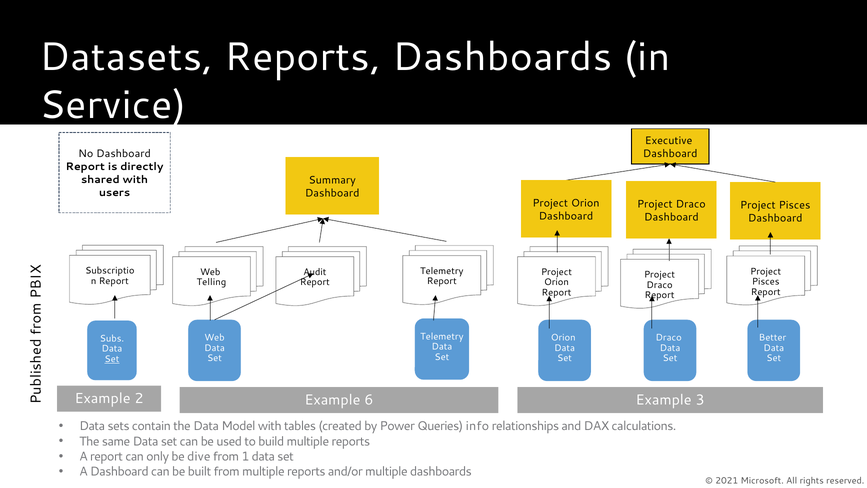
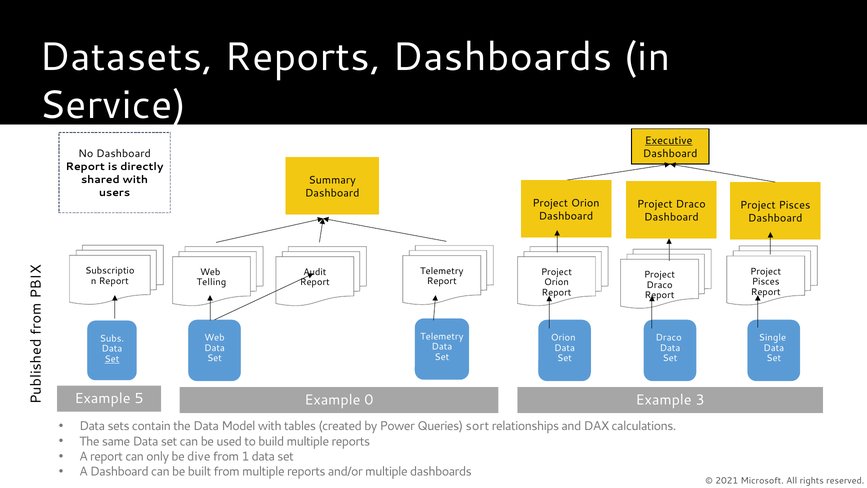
Executive underline: none -> present
Better: Better -> Single
2: 2 -> 5
6: 6 -> 0
info: info -> sort
